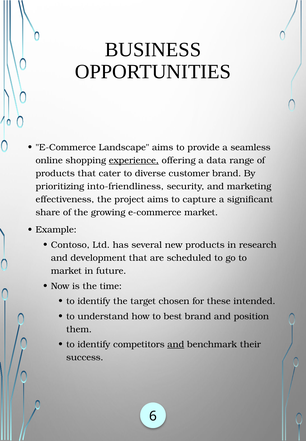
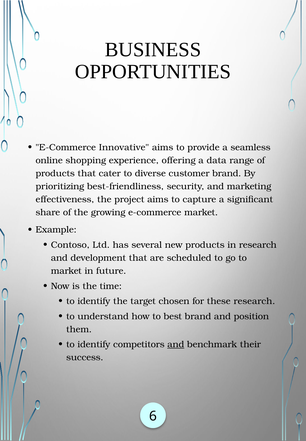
Landscape: Landscape -> Innovative
experience underline: present -> none
into-friendliness: into-friendliness -> best-friendliness
these intended: intended -> research
